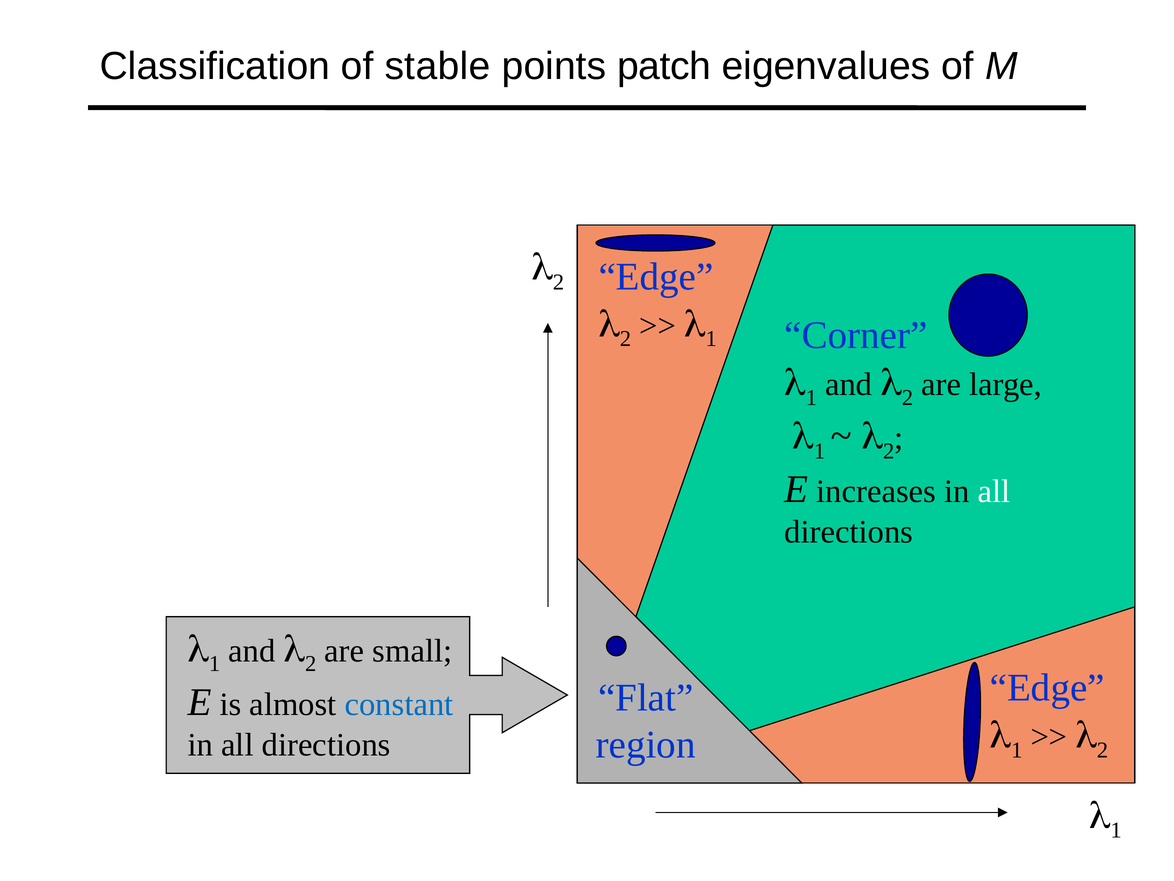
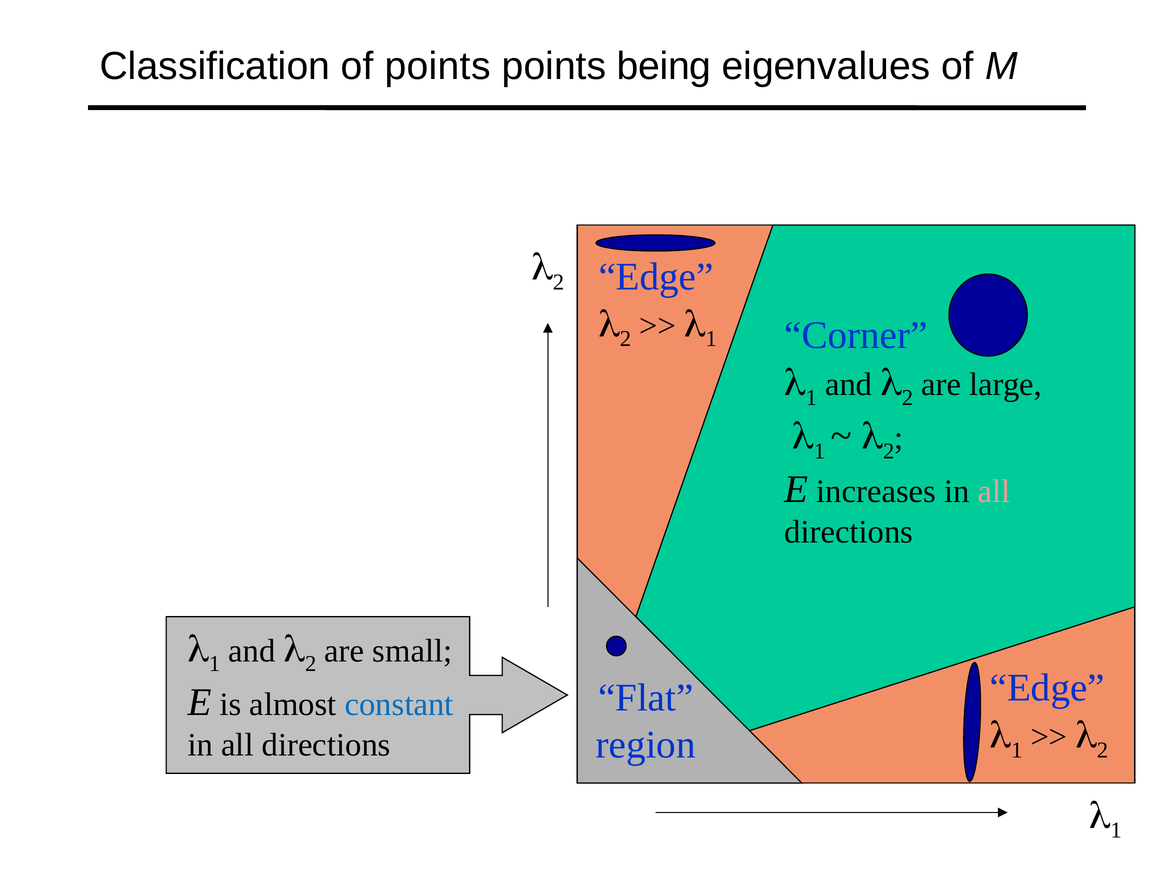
of stable: stable -> points
patch: patch -> being
all at (994, 491) colour: white -> pink
